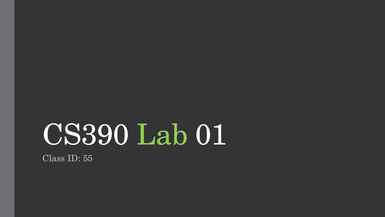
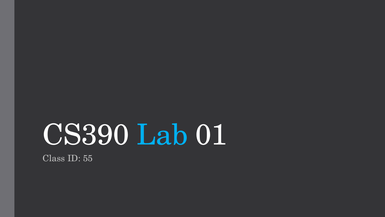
Lab colour: light green -> light blue
